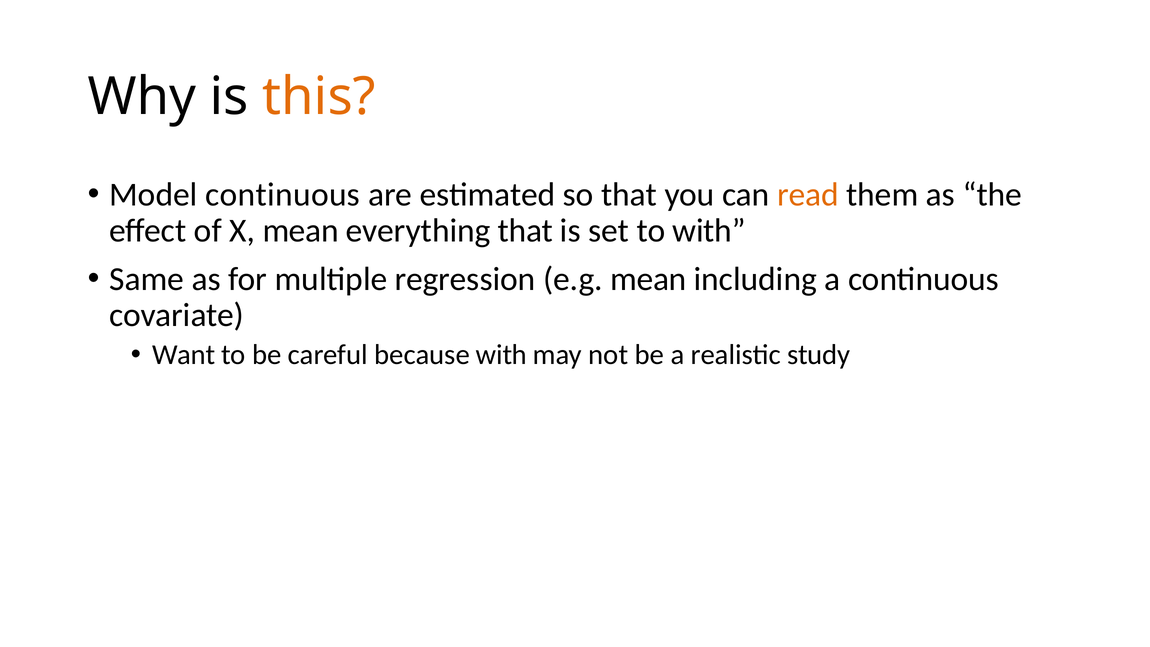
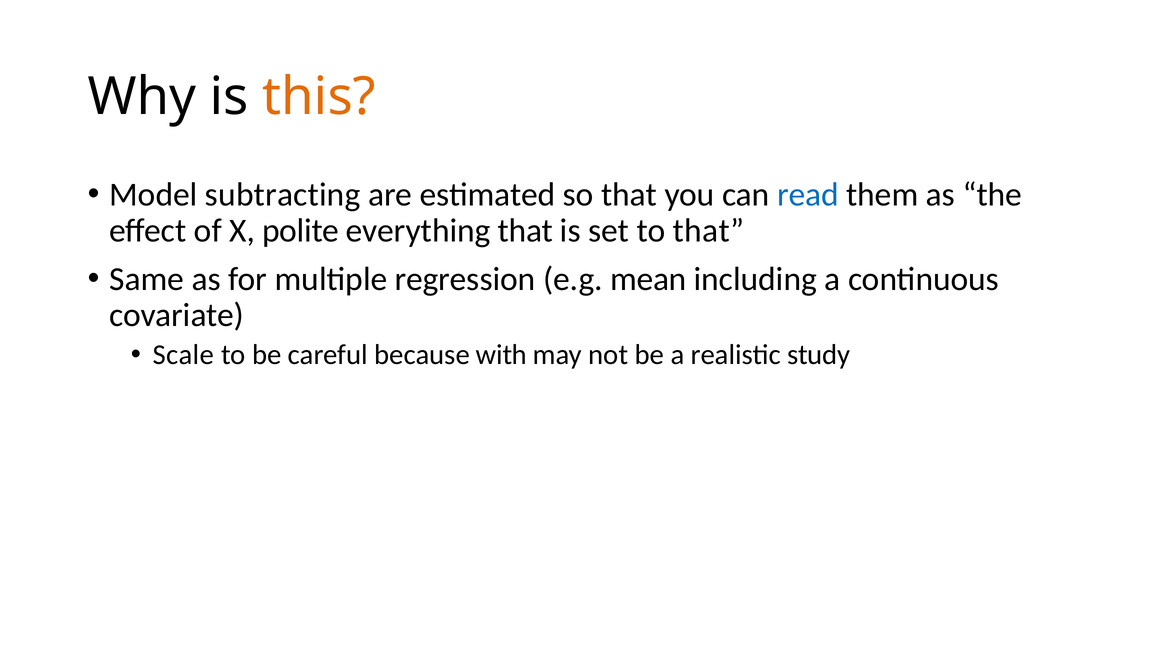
Model continuous: continuous -> subtracting
read colour: orange -> blue
X mean: mean -> polite
to with: with -> that
Want: Want -> Scale
